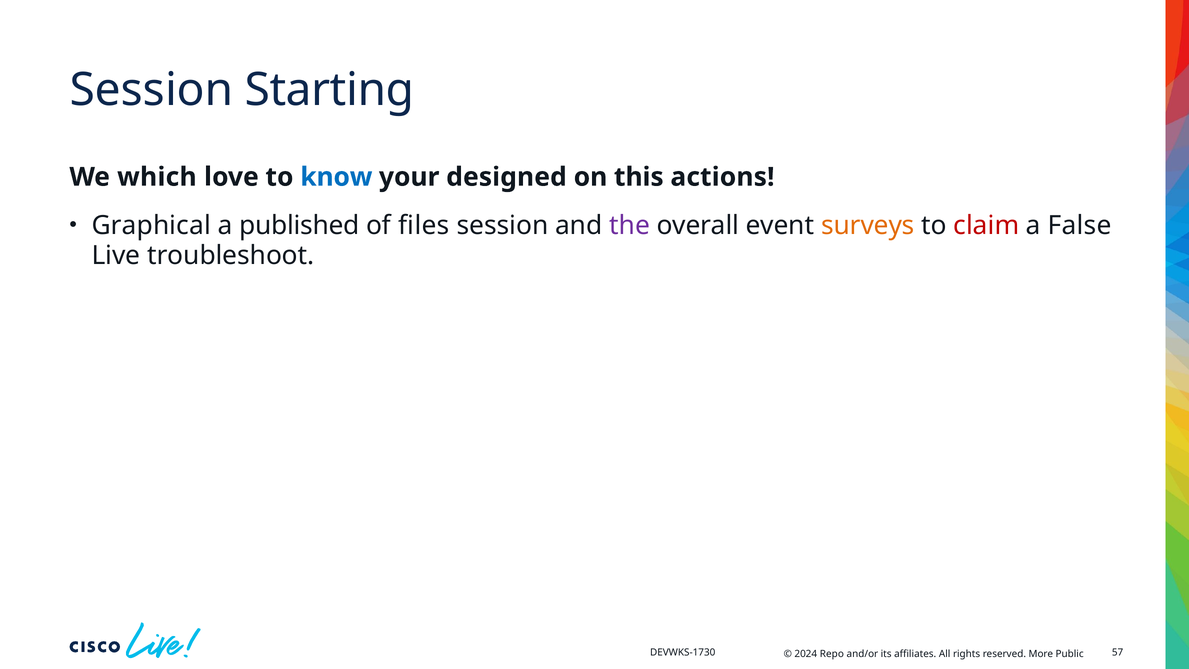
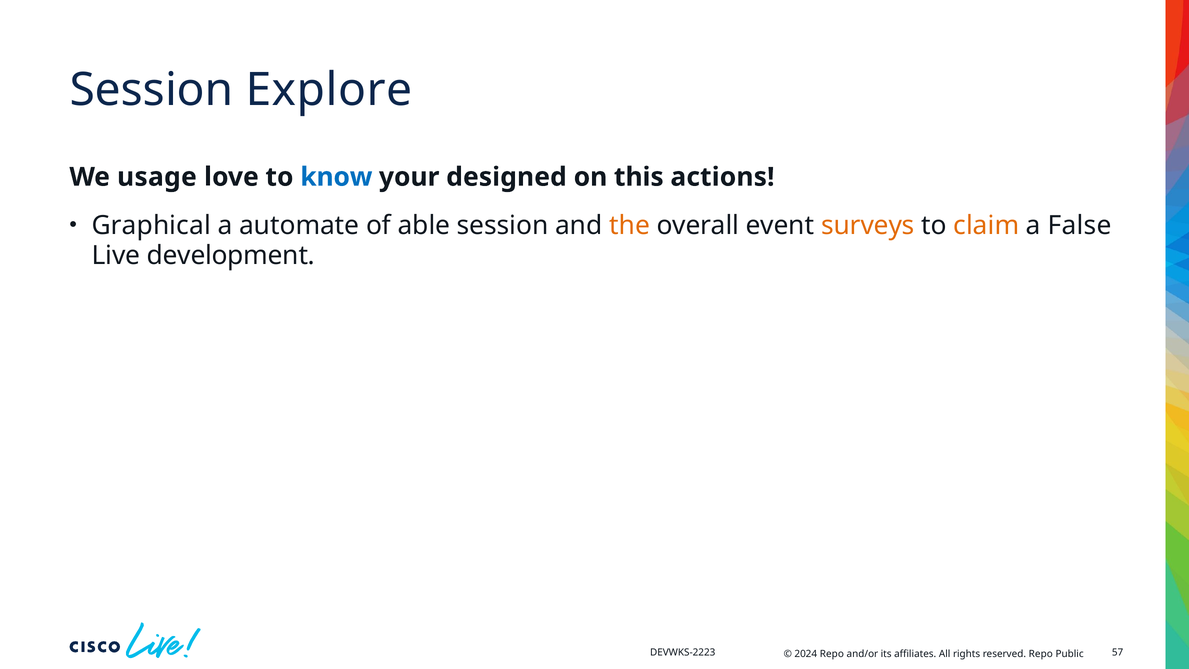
Starting: Starting -> Explore
which: which -> usage
published: published -> automate
files: files -> able
the colour: purple -> orange
claim colour: red -> orange
troubleshoot: troubleshoot -> development
DEVWKS-1730: DEVWKS-1730 -> DEVWKS-2223
More at (1041, 654): More -> Repo
